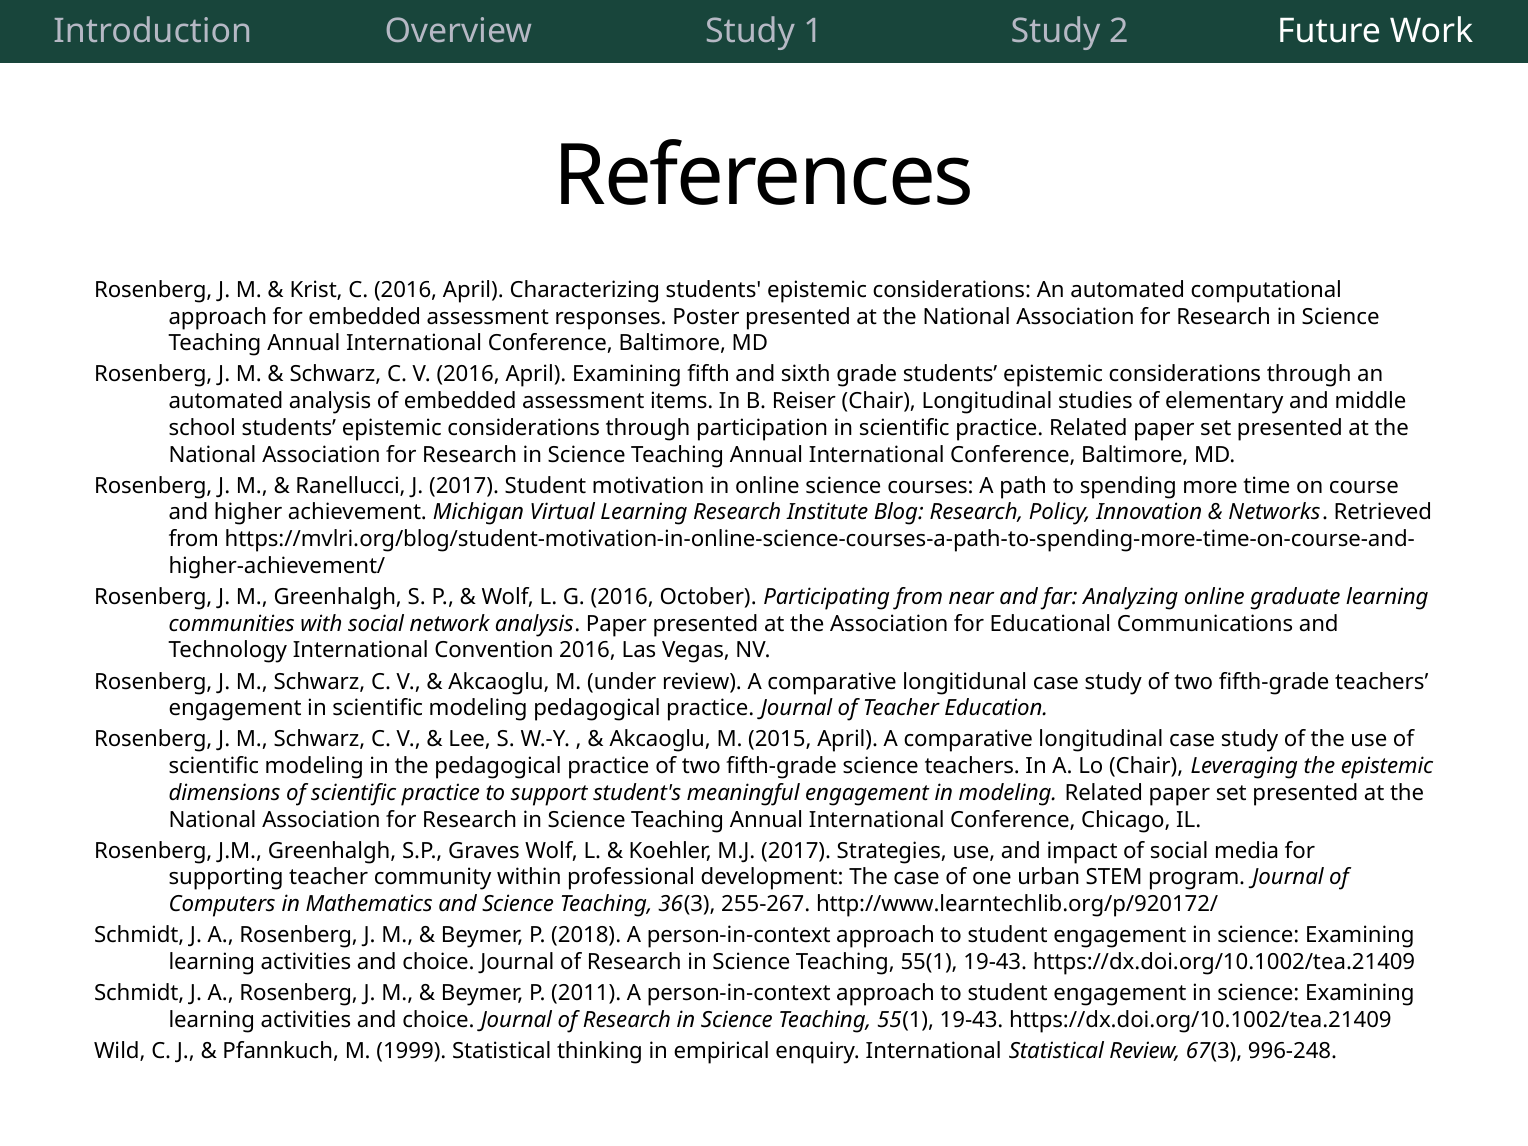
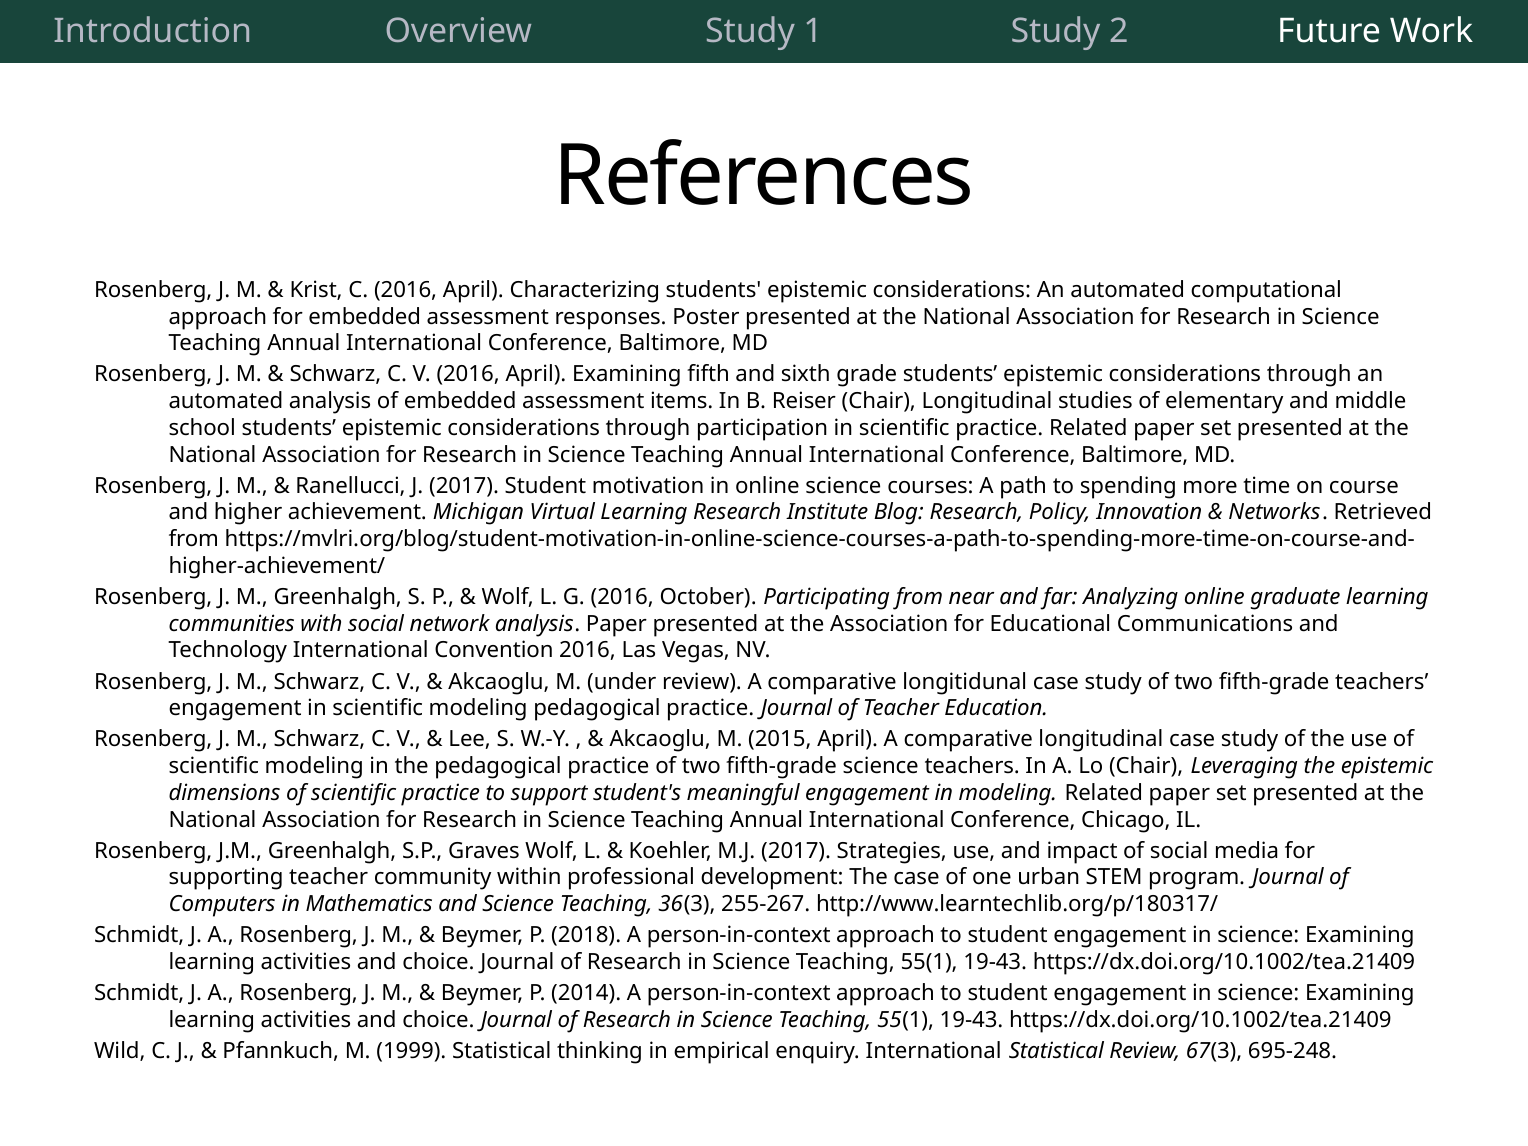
http://www.learntechlib.org/p/920172/: http://www.learntechlib.org/p/920172/ -> http://www.learntechlib.org/p/180317/
2011: 2011 -> 2014
996-248: 996-248 -> 695-248
